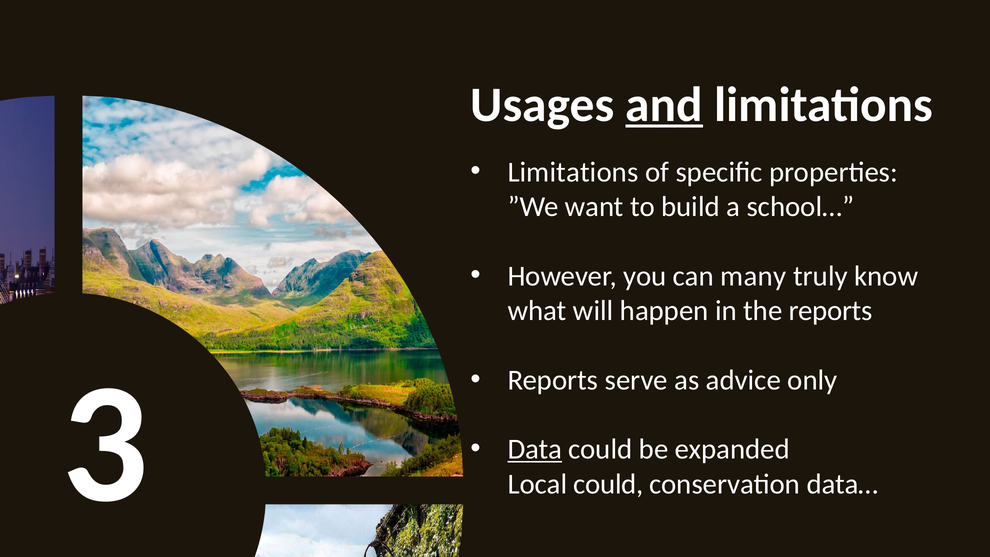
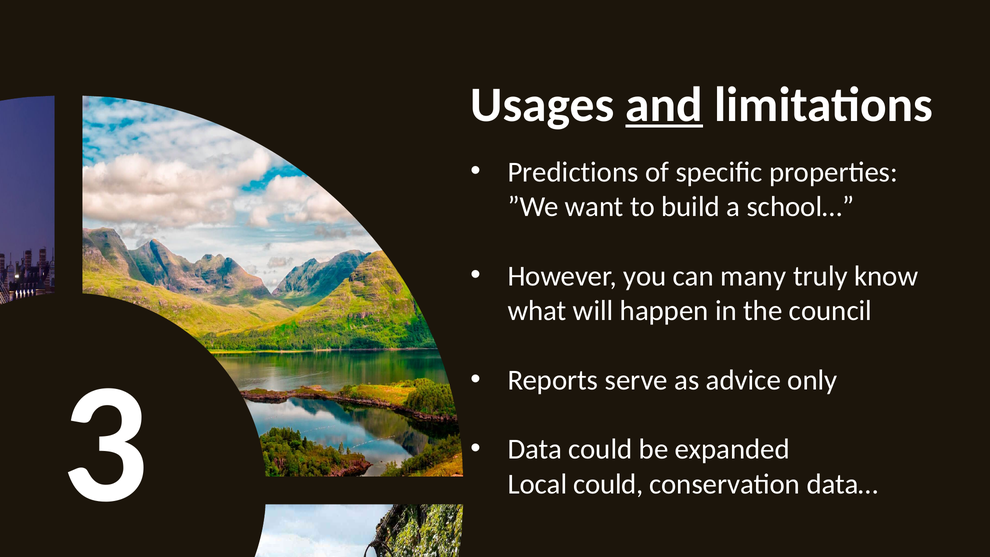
Limitations at (573, 172): Limitations -> Predictions
the reports: reports -> council
Data underline: present -> none
